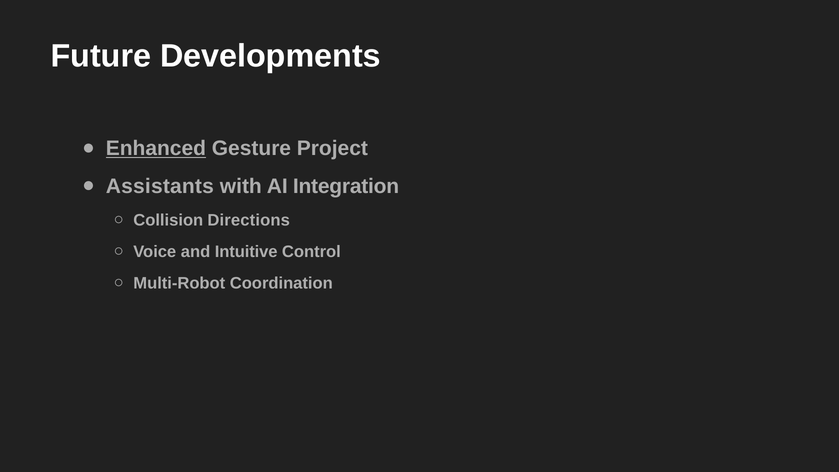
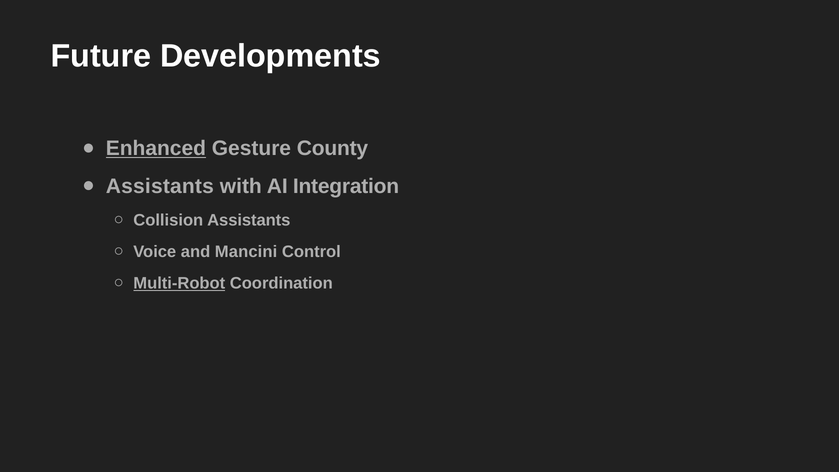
Project: Project -> County
Collision Directions: Directions -> Assistants
Intuitive: Intuitive -> Mancini
Multi-Robot underline: none -> present
